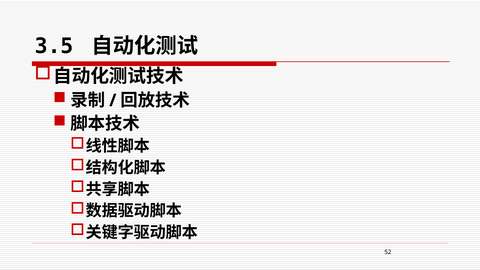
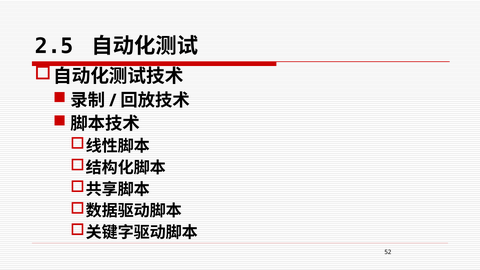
3.5: 3.5 -> 2.5
